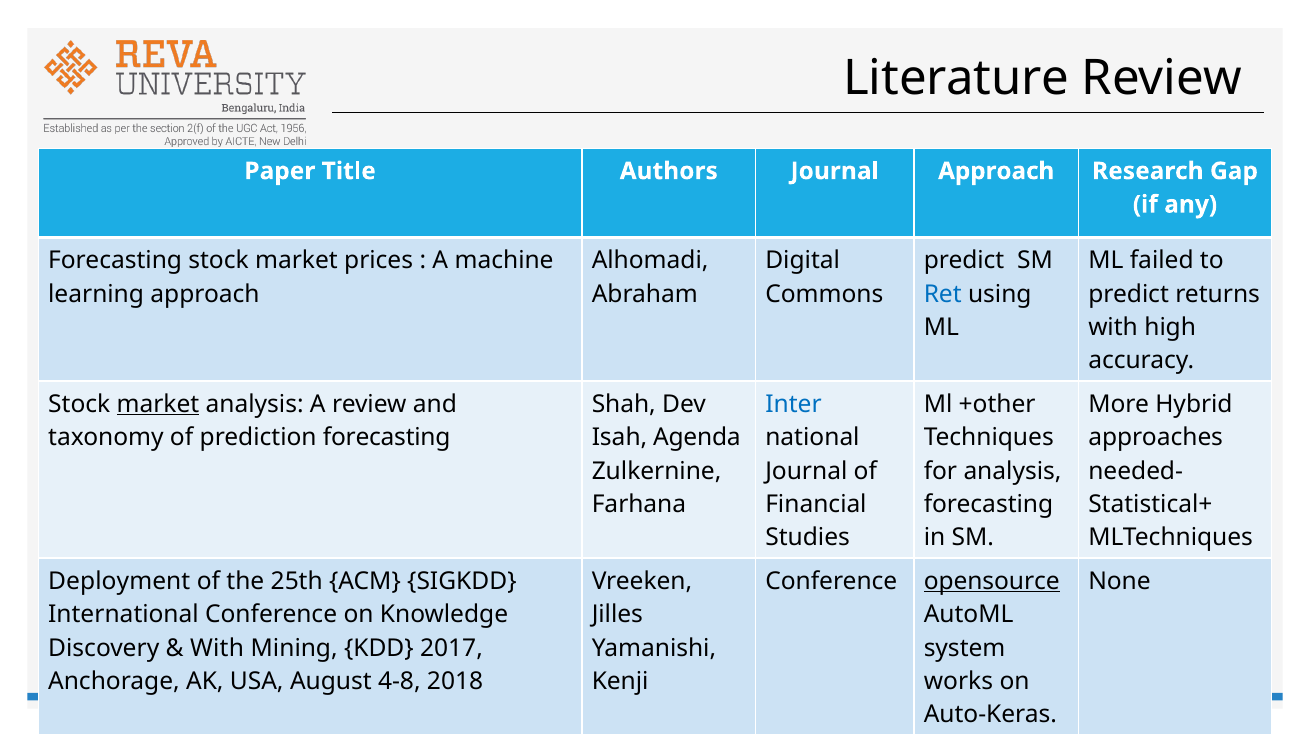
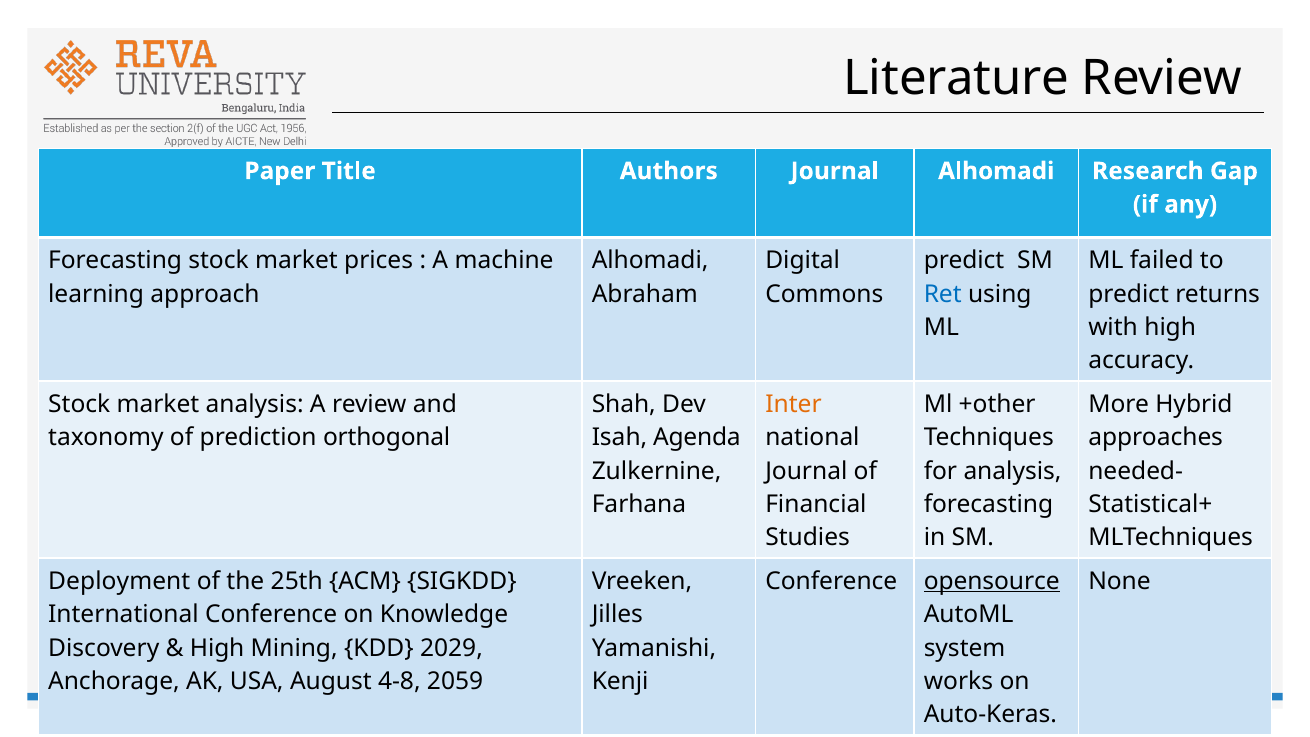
Journal Approach: Approach -> Alhomadi
market at (158, 404) underline: present -> none
Inter colour: blue -> orange
prediction forecasting: forecasting -> orthogonal
With at (217, 648): With -> High
2017: 2017 -> 2029
2018: 2018 -> 2059
